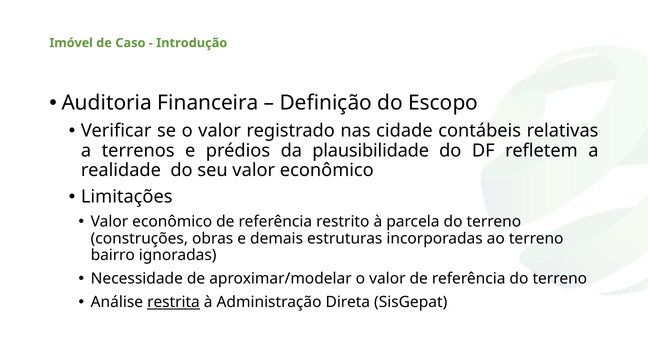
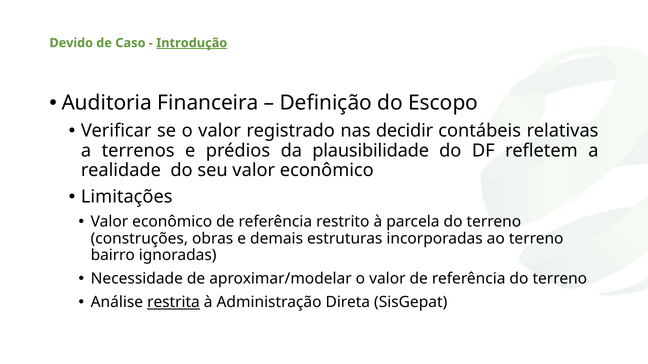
Imóvel: Imóvel -> Devido
Introdução underline: none -> present
cidade: cidade -> decidir
